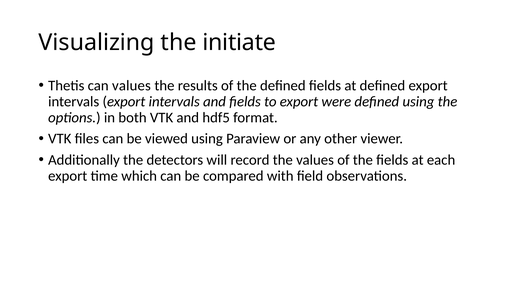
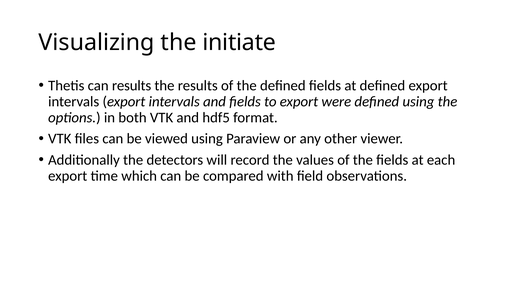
can values: values -> results
